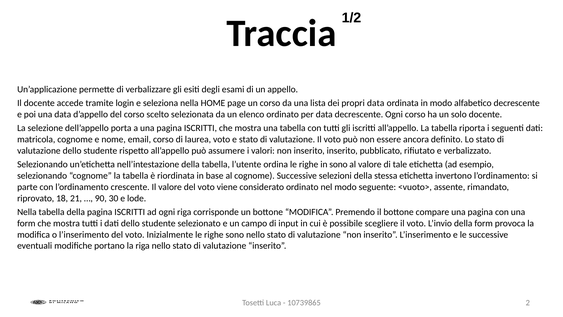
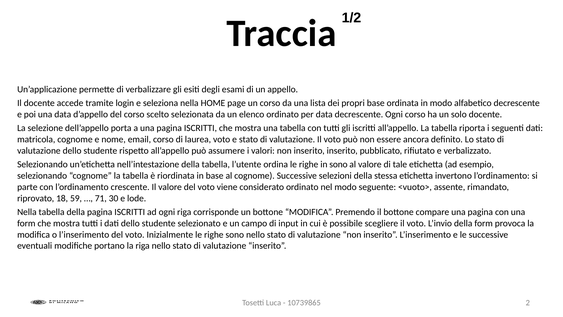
propri data: data -> base
21: 21 -> 59
90: 90 -> 71
